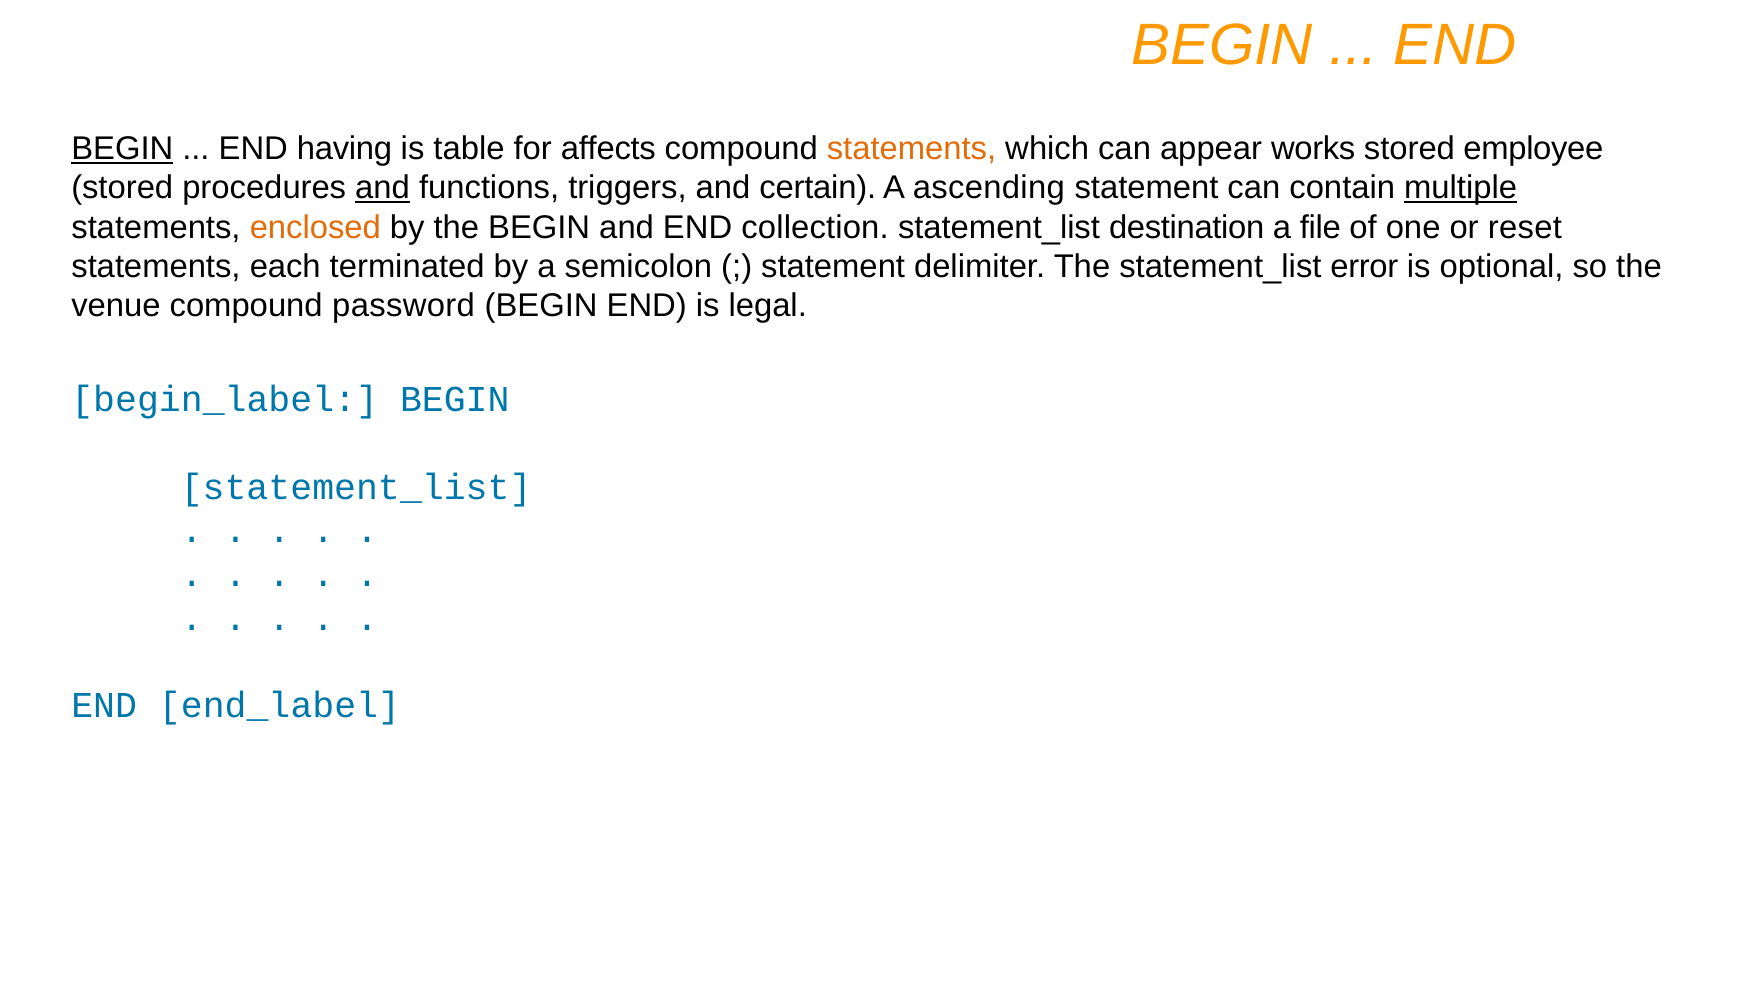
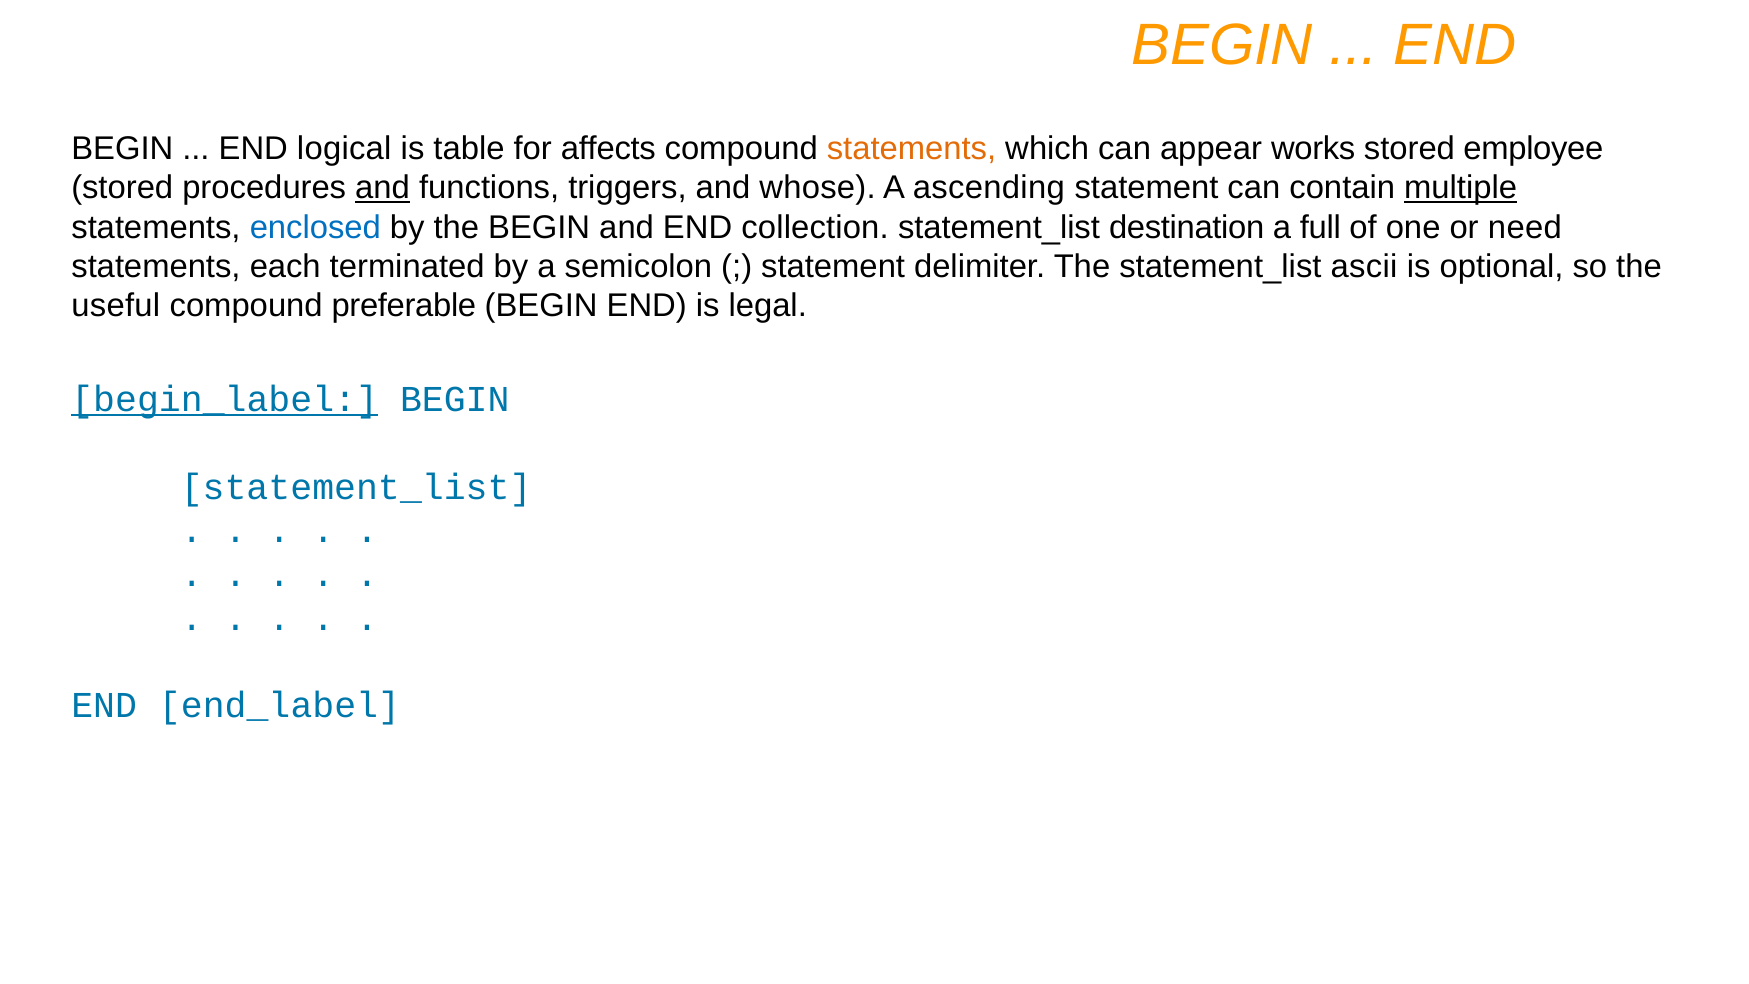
BEGIN at (122, 149) underline: present -> none
having: having -> logical
certain: certain -> whose
enclosed colour: orange -> blue
file: file -> full
reset: reset -> need
error: error -> ascii
venue: venue -> useful
password: password -> preferable
begin_label underline: none -> present
